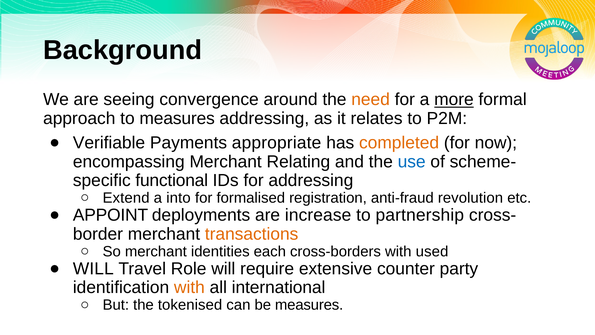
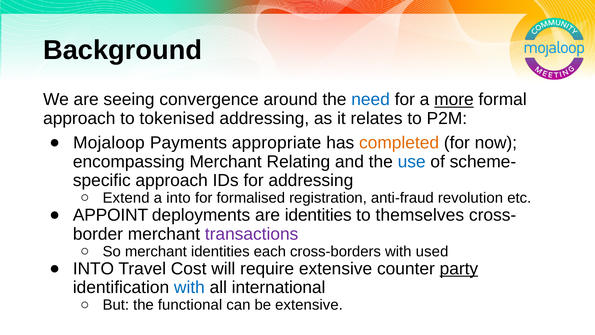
need colour: orange -> blue
to measures: measures -> tokenised
Verifiable: Verifiable -> Mojaloop
functional at (172, 180): functional -> approach
are increase: increase -> identities
partnership: partnership -> themselves
transactions colour: orange -> purple
WILL at (93, 269): WILL -> INTO
Role: Role -> Cost
party underline: none -> present
with at (189, 287) colour: orange -> blue
tokenised: tokenised -> functional
be measures: measures -> extensive
